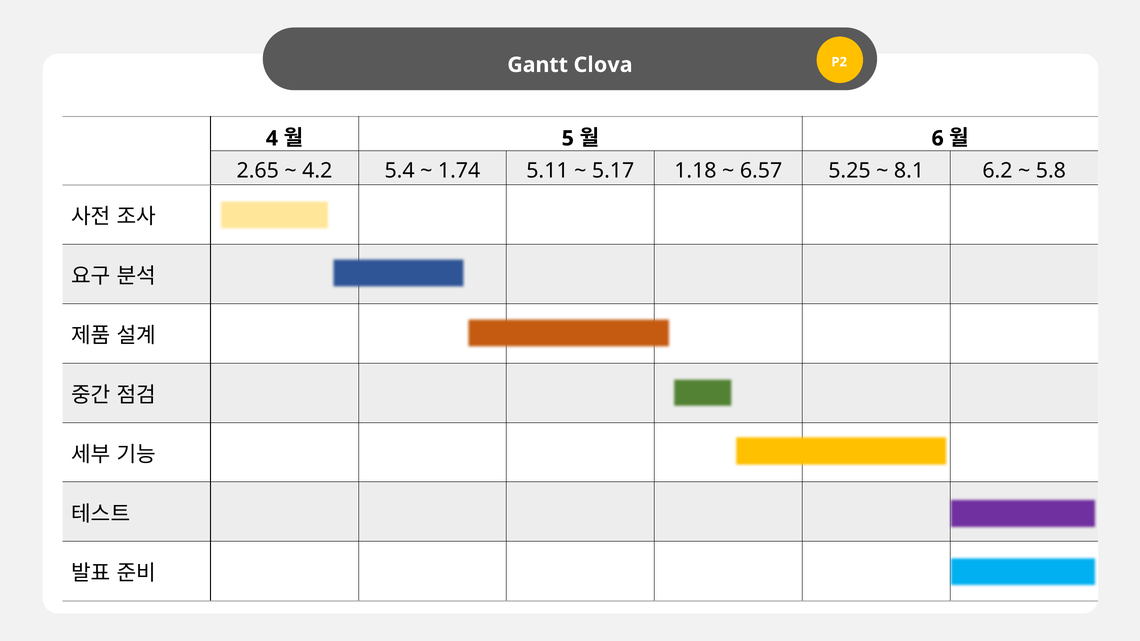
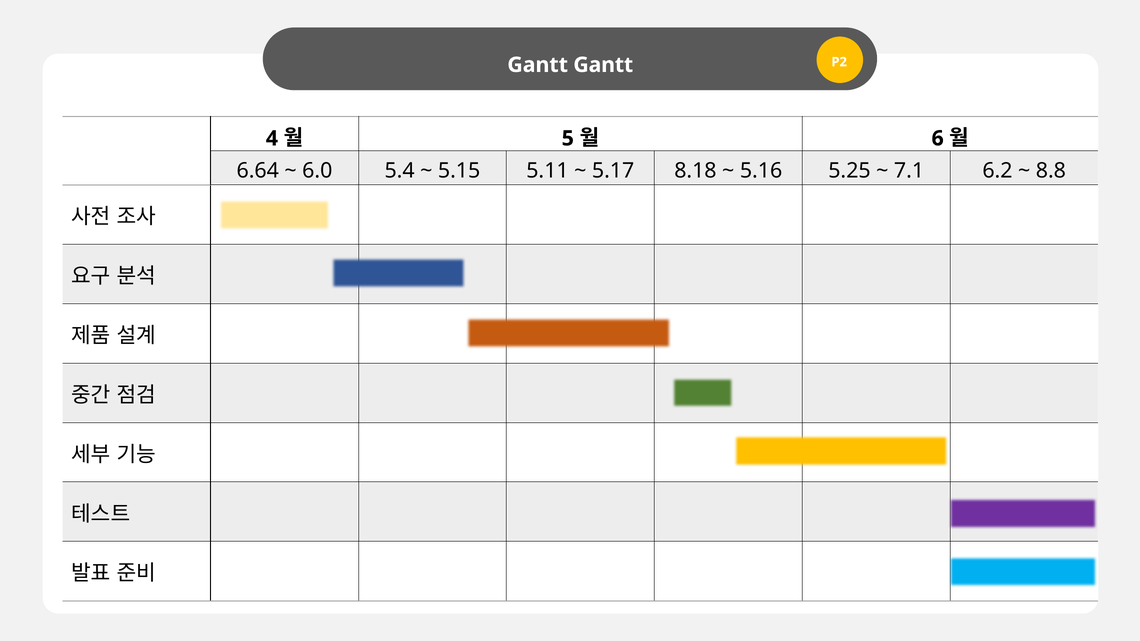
Gantt Clova: Clova -> Gantt
2.65: 2.65 -> 6.64
4.2: 4.2 -> 6.0
1.74: 1.74 -> 5.15
1.18: 1.18 -> 8.18
6.57: 6.57 -> 5.16
8.1: 8.1 -> 7.1
5.8: 5.8 -> 8.8
